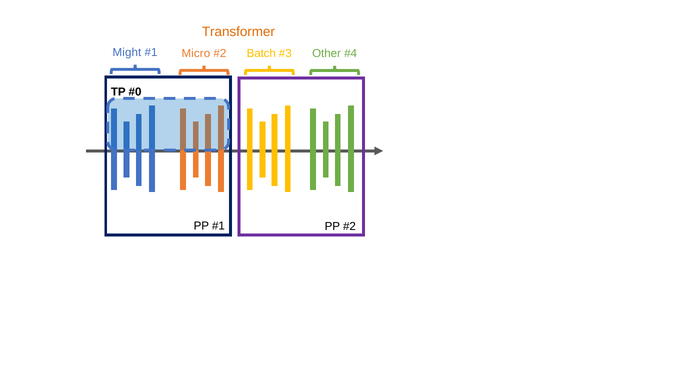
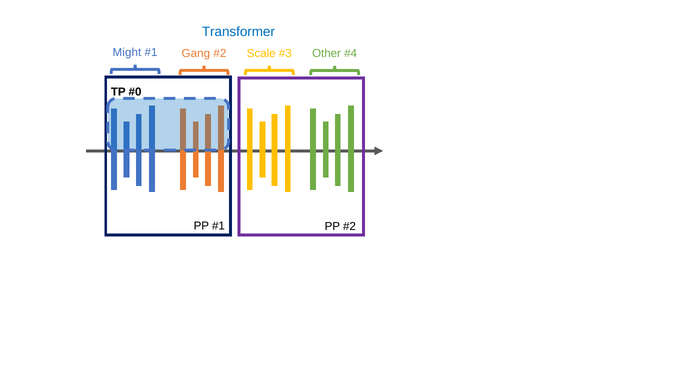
Transformer colour: orange -> blue
Micro: Micro -> Gang
Batch: Batch -> Scale
